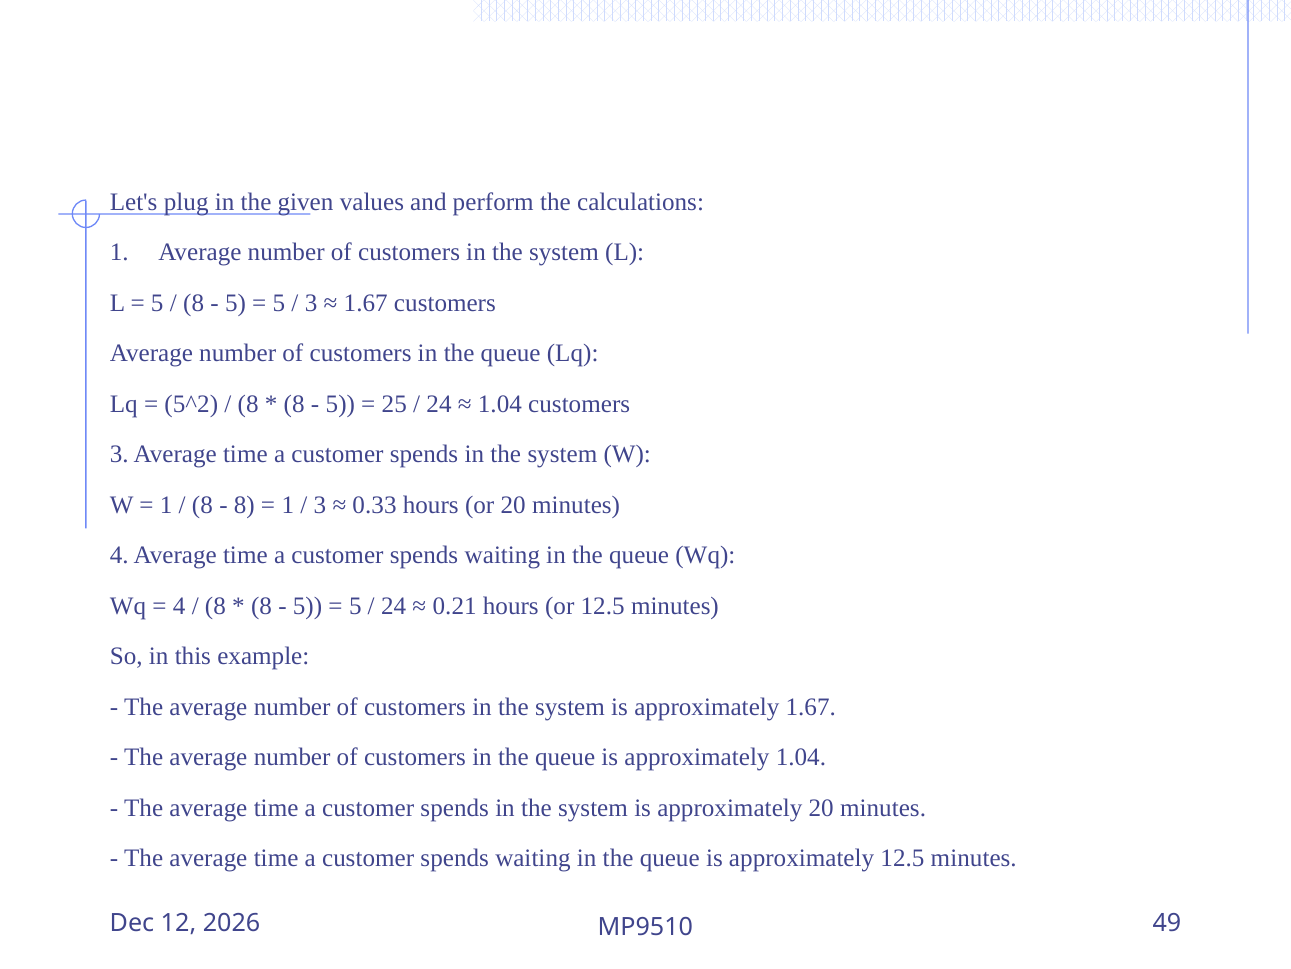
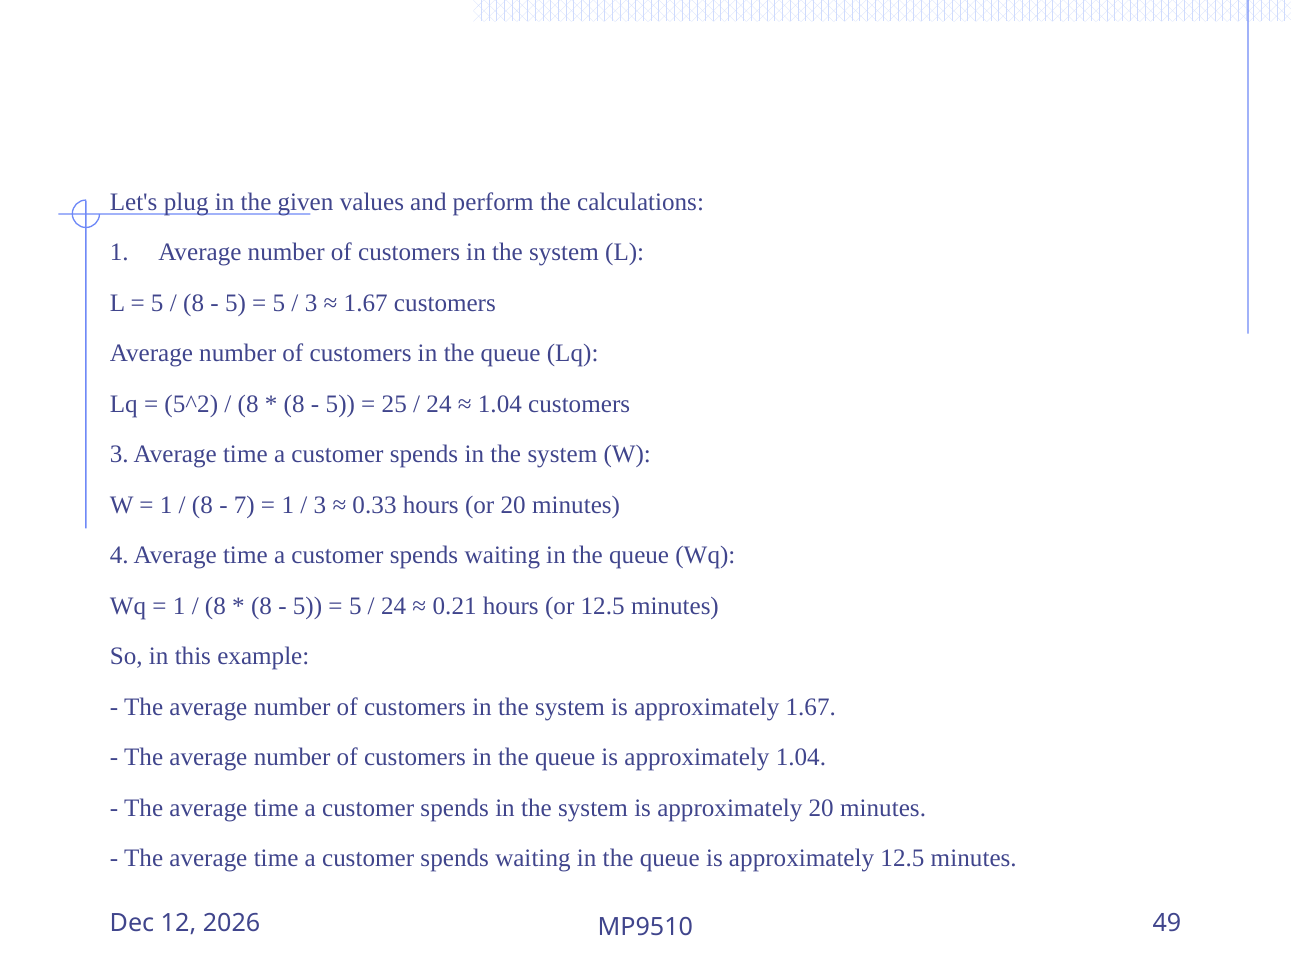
8 at (244, 504): 8 -> 7
4 at (179, 605): 4 -> 1
